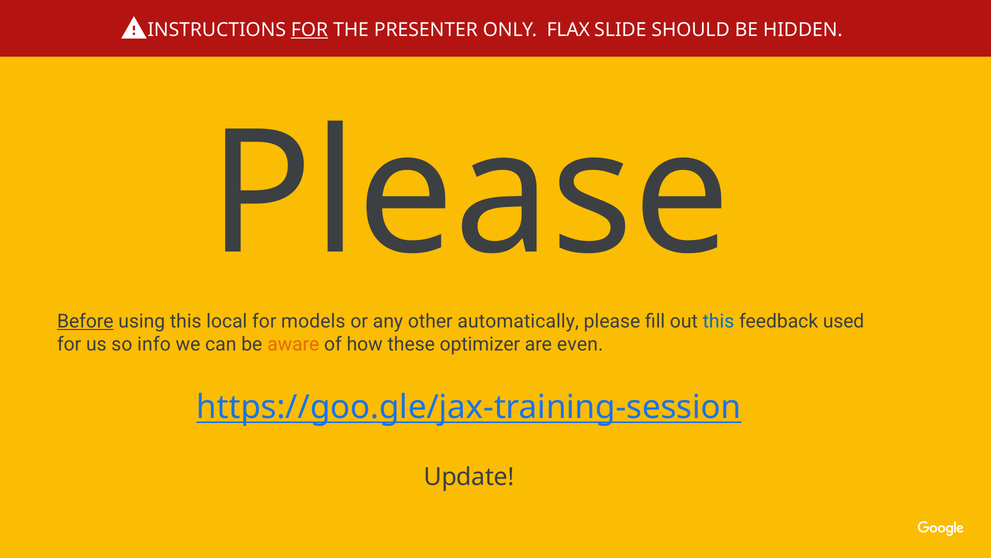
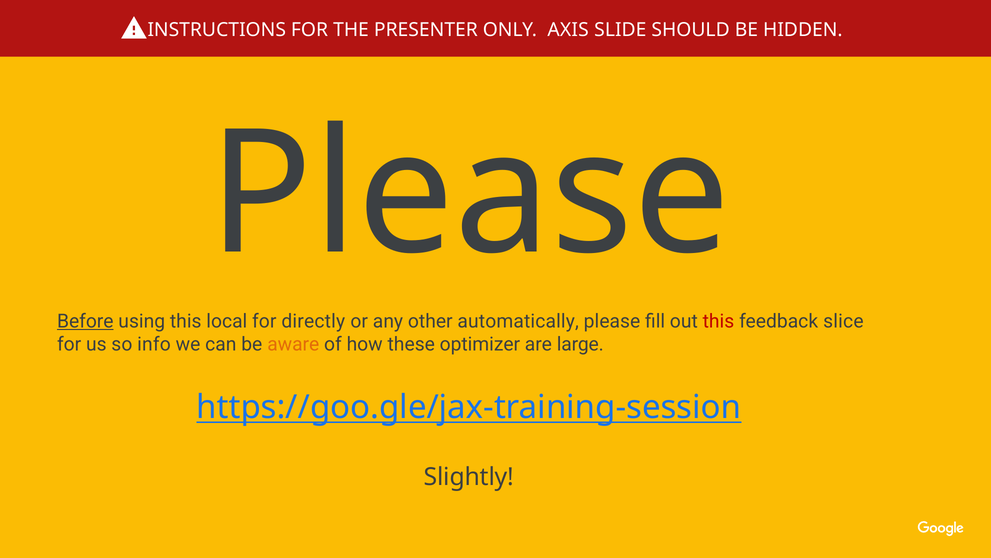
FOR at (309, 30) underline: present -> none
FLAX: FLAX -> AXIS
models: models -> directly
this at (718, 321) colour: blue -> red
used: used -> slice
even: even -> large
Update: Update -> Slightly
